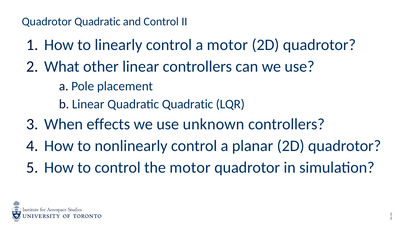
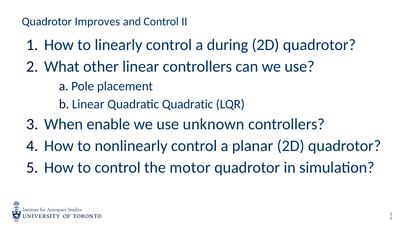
Quadrotor Quadratic: Quadratic -> Improves
a motor: motor -> during
effects: effects -> enable
